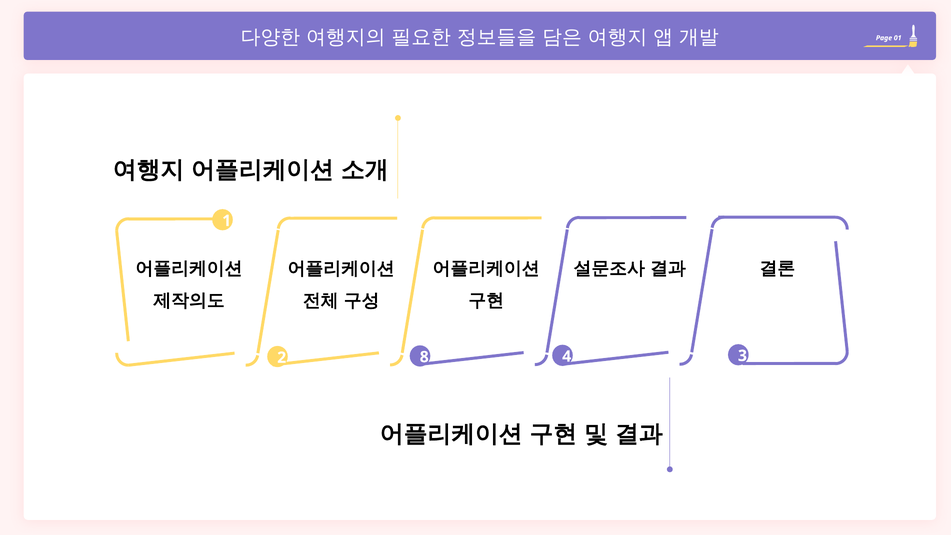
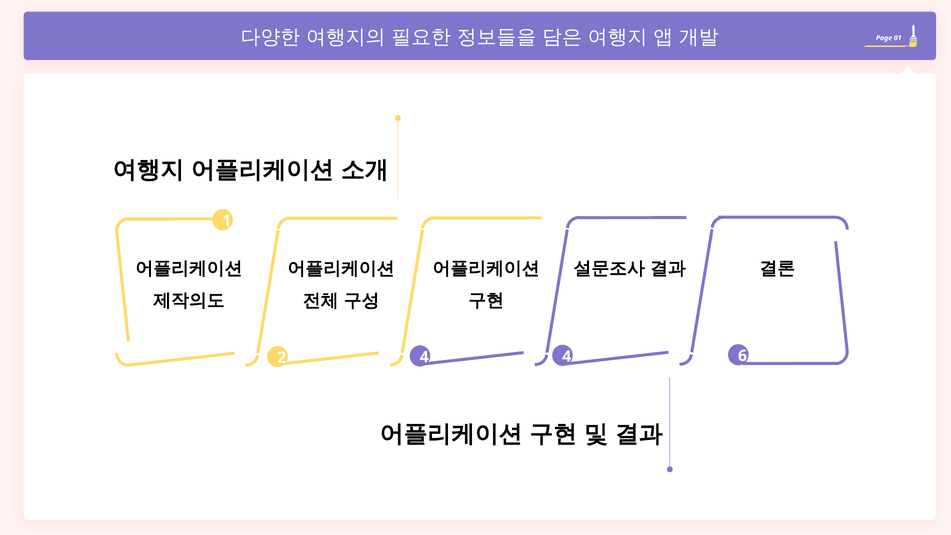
2 8: 8 -> 4
3: 3 -> 6
